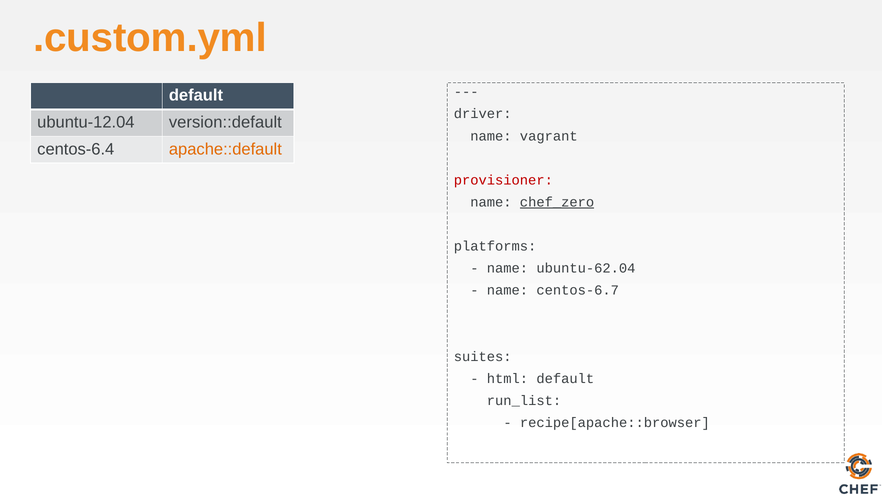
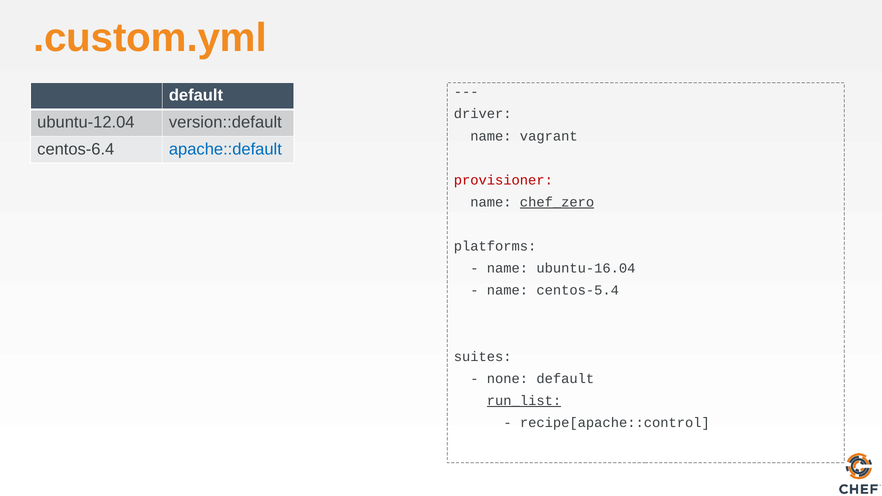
apache::default colour: orange -> blue
ubuntu-62.04: ubuntu-62.04 -> ubuntu-16.04
centos-6.7: centos-6.7 -> centos-5.4
html: html -> none
run_list underline: none -> present
recipe[apache::browser: recipe[apache::browser -> recipe[apache::control
